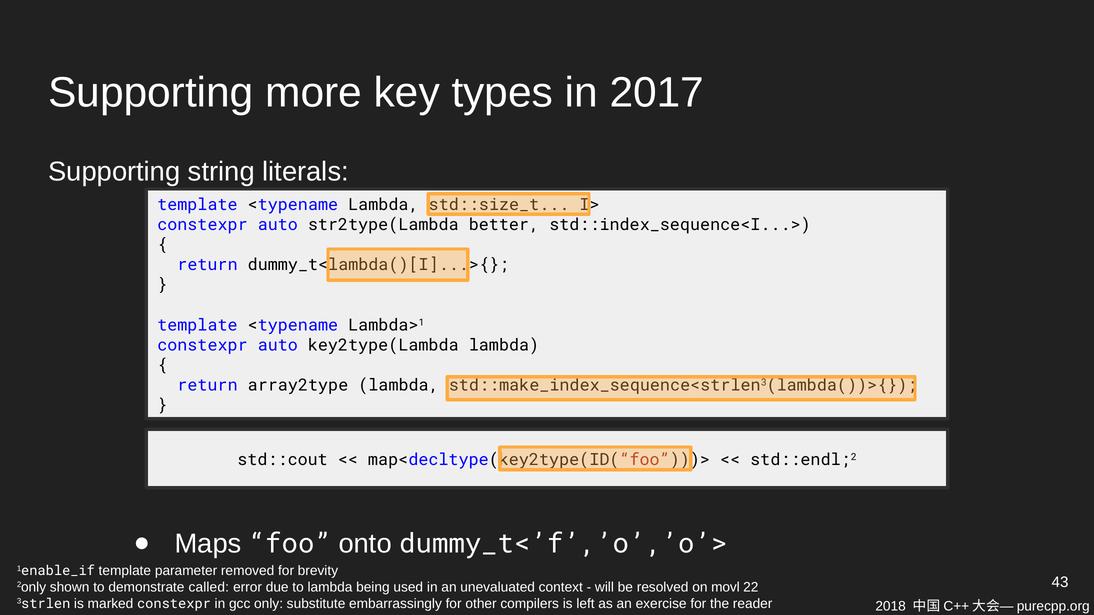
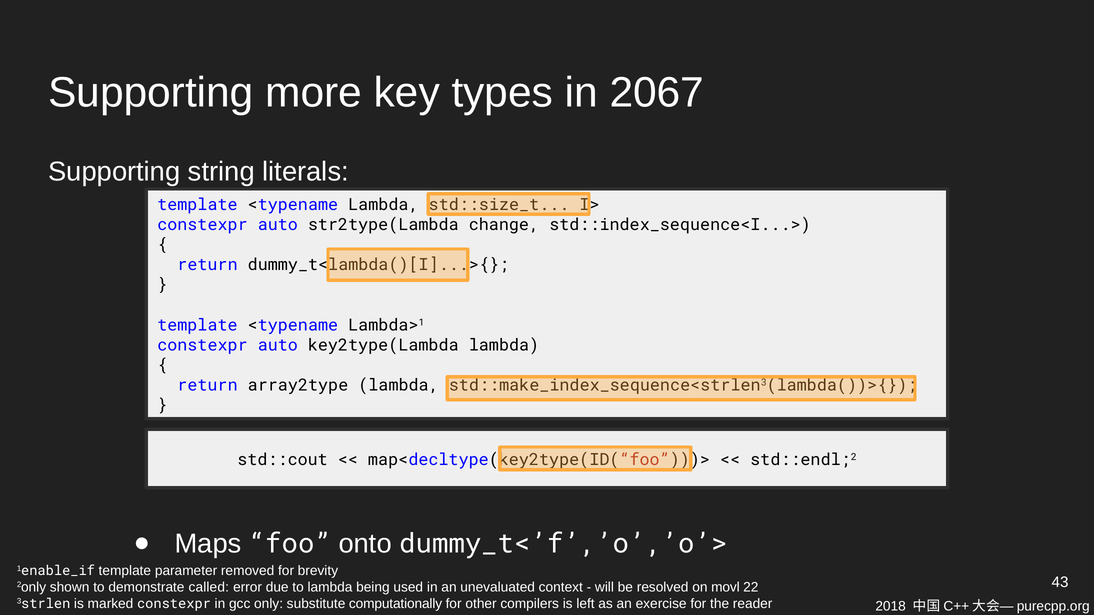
2017: 2017 -> 2067
better: better -> change
embarrassingly: embarrassingly -> computationally
